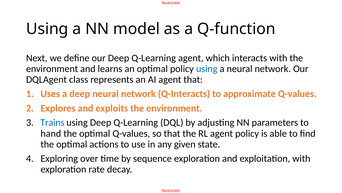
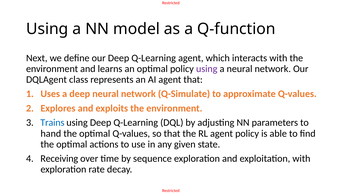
using at (207, 69) colour: blue -> purple
Q-Interacts: Q-Interacts -> Q-Simulate
Exploring: Exploring -> Receiving
